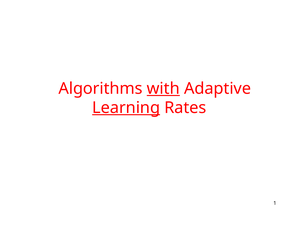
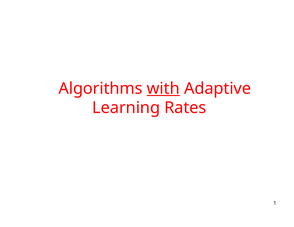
Learning underline: present -> none
